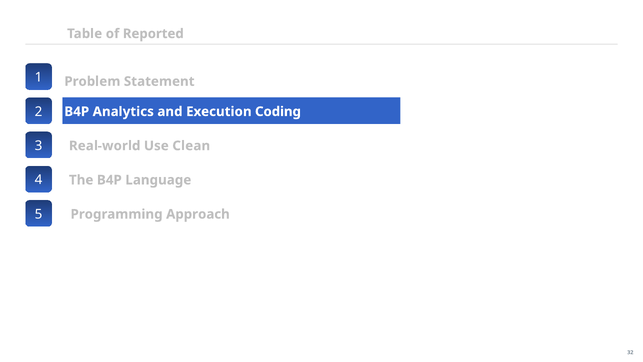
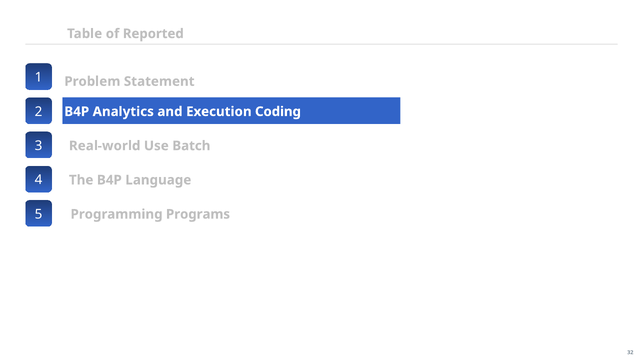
Clean: Clean -> Batch
Approach: Approach -> Programs
